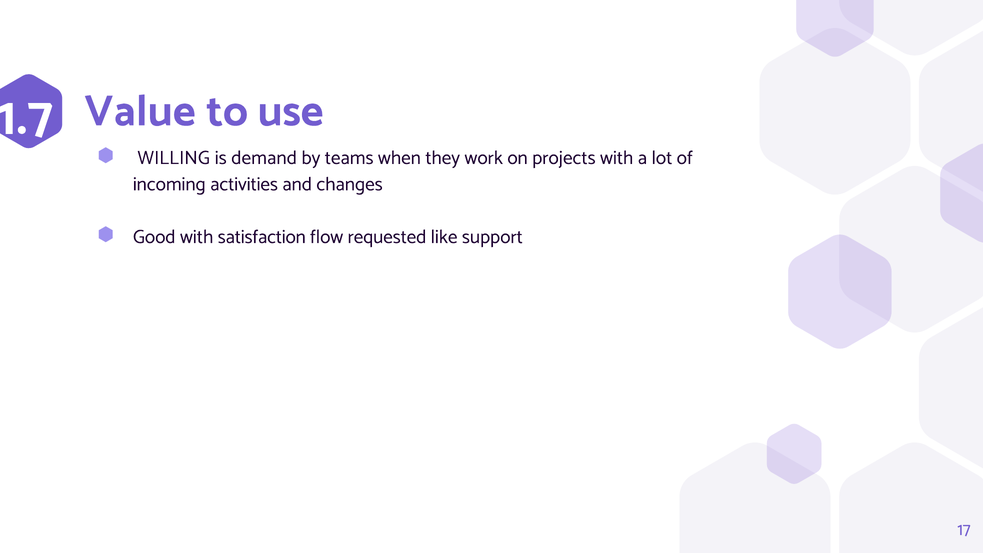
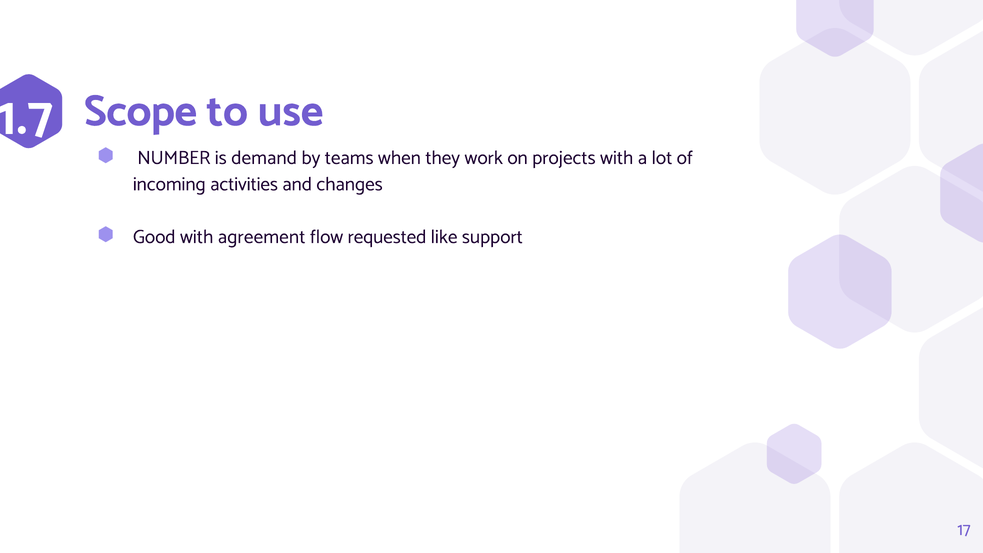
Value: Value -> Scope
WILLING: WILLING -> NUMBER
satisfaction: satisfaction -> agreement
